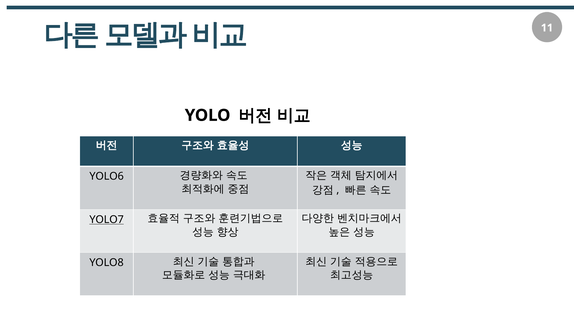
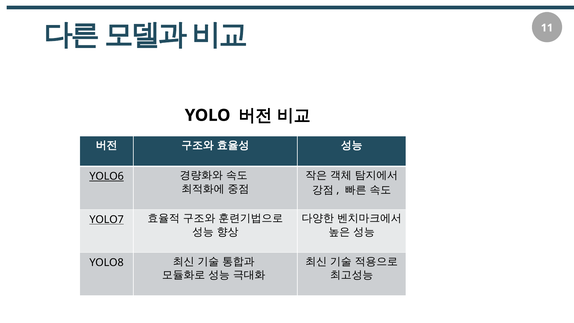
YOLO6 underline: none -> present
